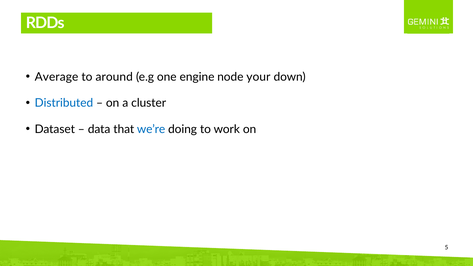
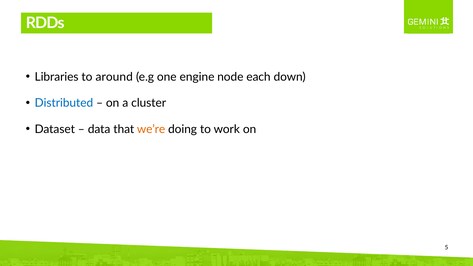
Average: Average -> Libraries
your: your -> each
we’re colour: blue -> orange
